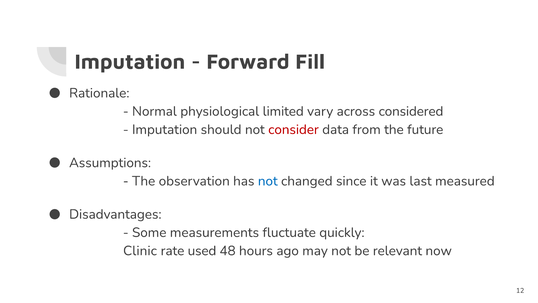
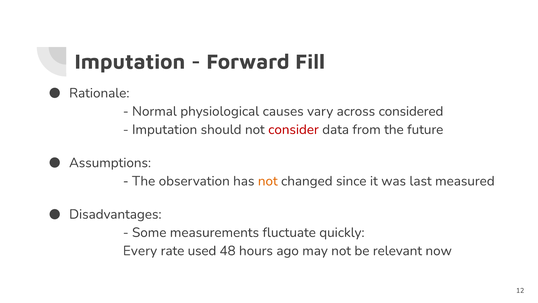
limited: limited -> causes
not at (268, 181) colour: blue -> orange
Clinic: Clinic -> Every
